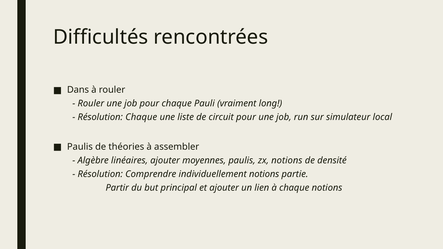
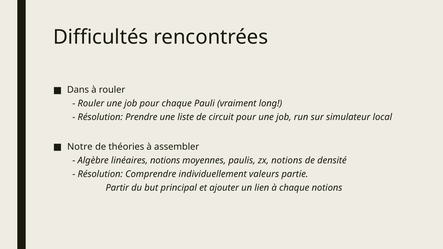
Résolution Chaque: Chaque -> Prendre
Paulis at (80, 147): Paulis -> Notre
linéaires ajouter: ajouter -> notions
individuellement notions: notions -> valeurs
